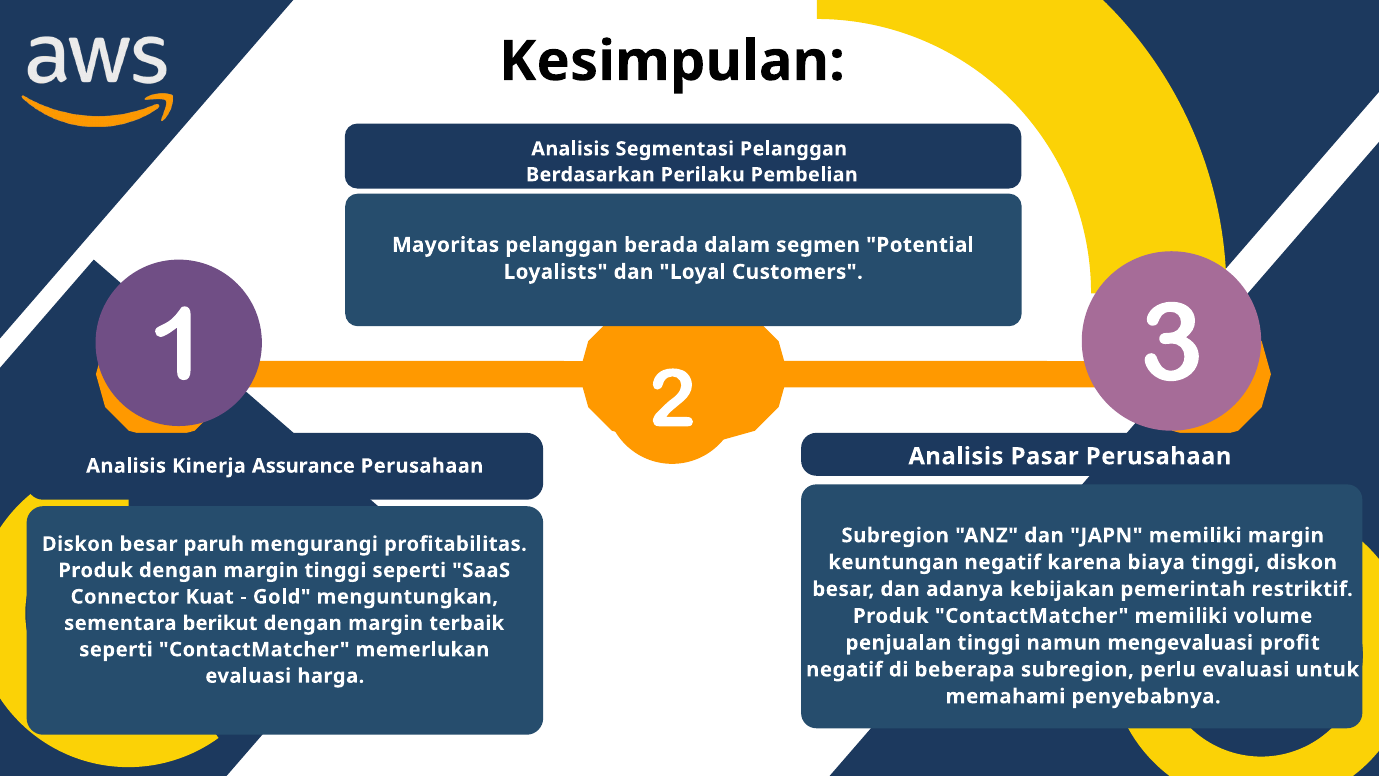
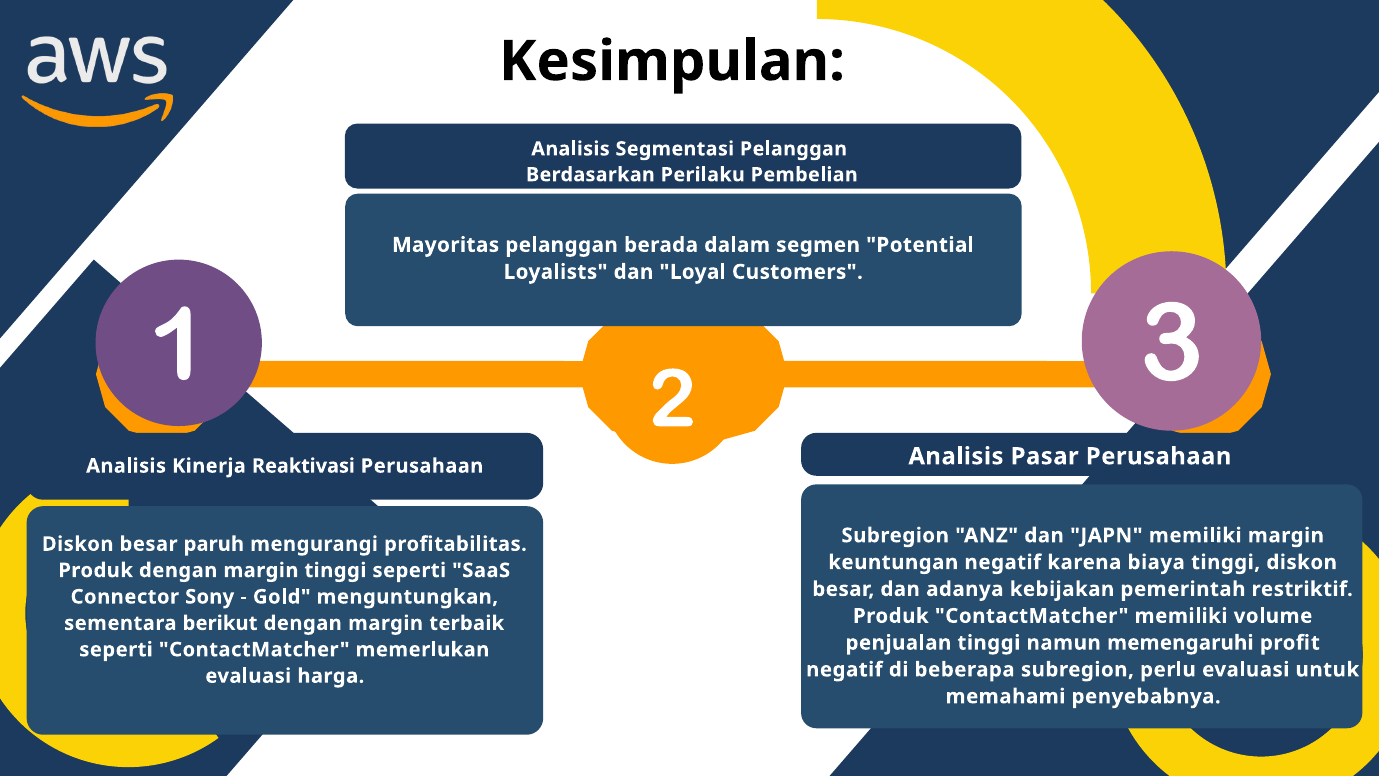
Assurance: Assurance -> Reaktivasi
Kuat: Kuat -> Sony
mengevaluasi: mengevaluasi -> memengaruhi
